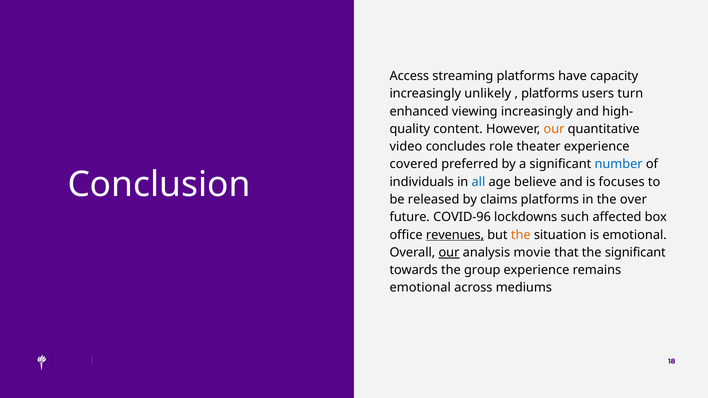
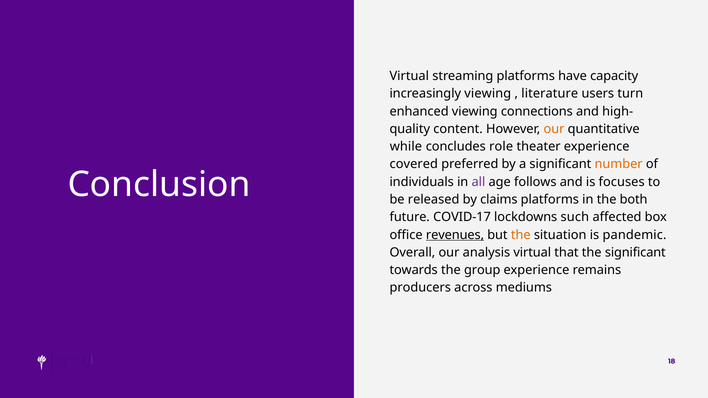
Access at (409, 76): Access -> Virtual
increasingly unlikely: unlikely -> viewing
platforms at (550, 94): platforms -> literature
viewing increasingly: increasingly -> connections
video: video -> while
number colour: blue -> orange
all colour: blue -> purple
believe: believe -> follows
over: over -> both
COVID-96: COVID-96 -> COVID-17
is emotional: emotional -> pandemic
our at (449, 253) underline: present -> none
analysis movie: movie -> virtual
emotional at (420, 288): emotional -> producers
